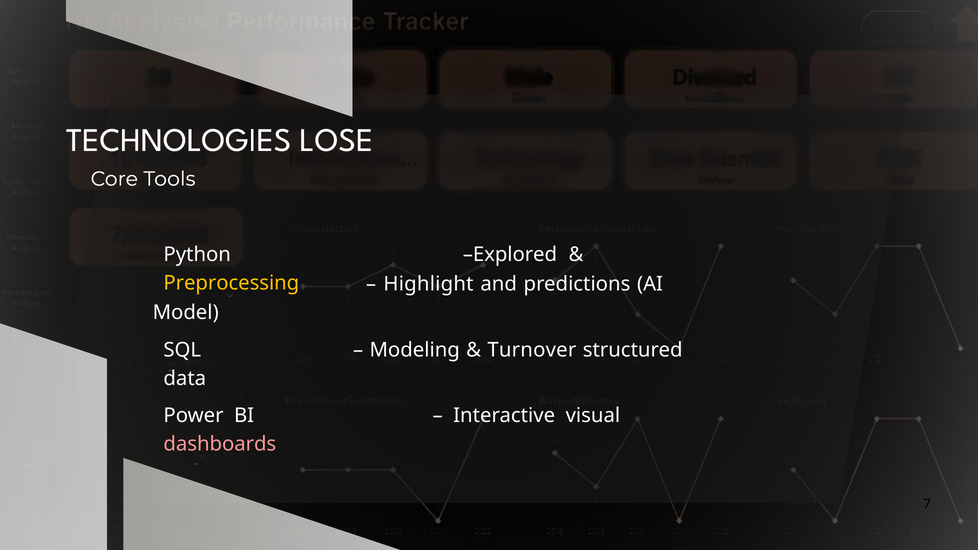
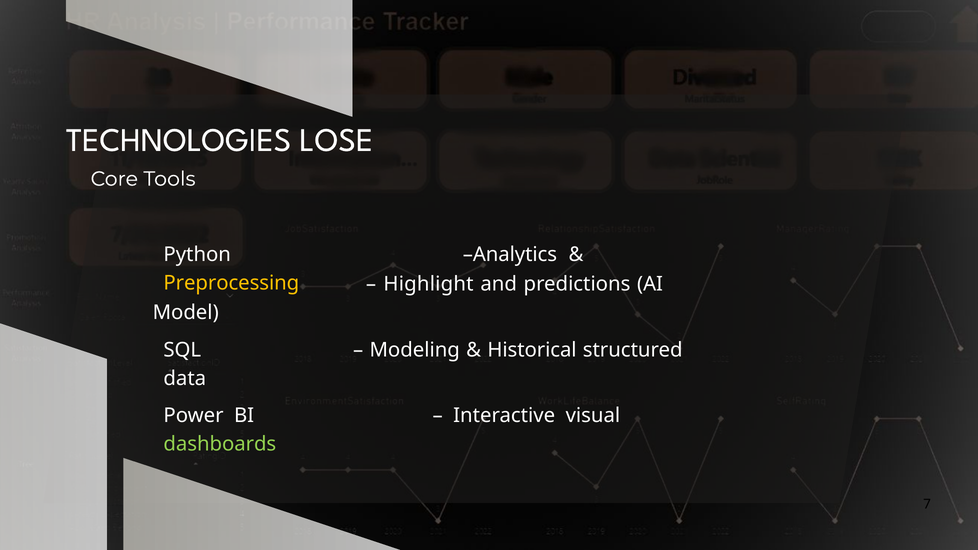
Explored: Explored -> Analytics
Turnover: Turnover -> Historical
dashboards colour: pink -> light green
